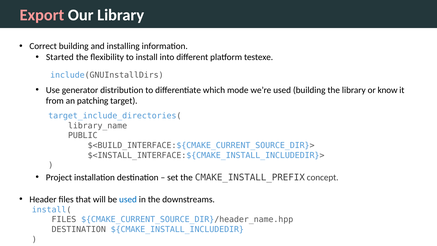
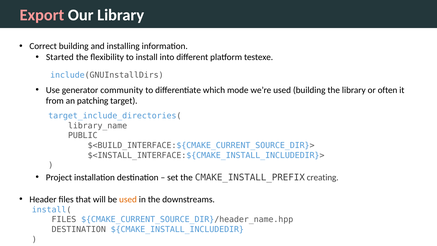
distribution: distribution -> community
know: know -> often
concept: concept -> creating
used at (128, 199) colour: blue -> orange
